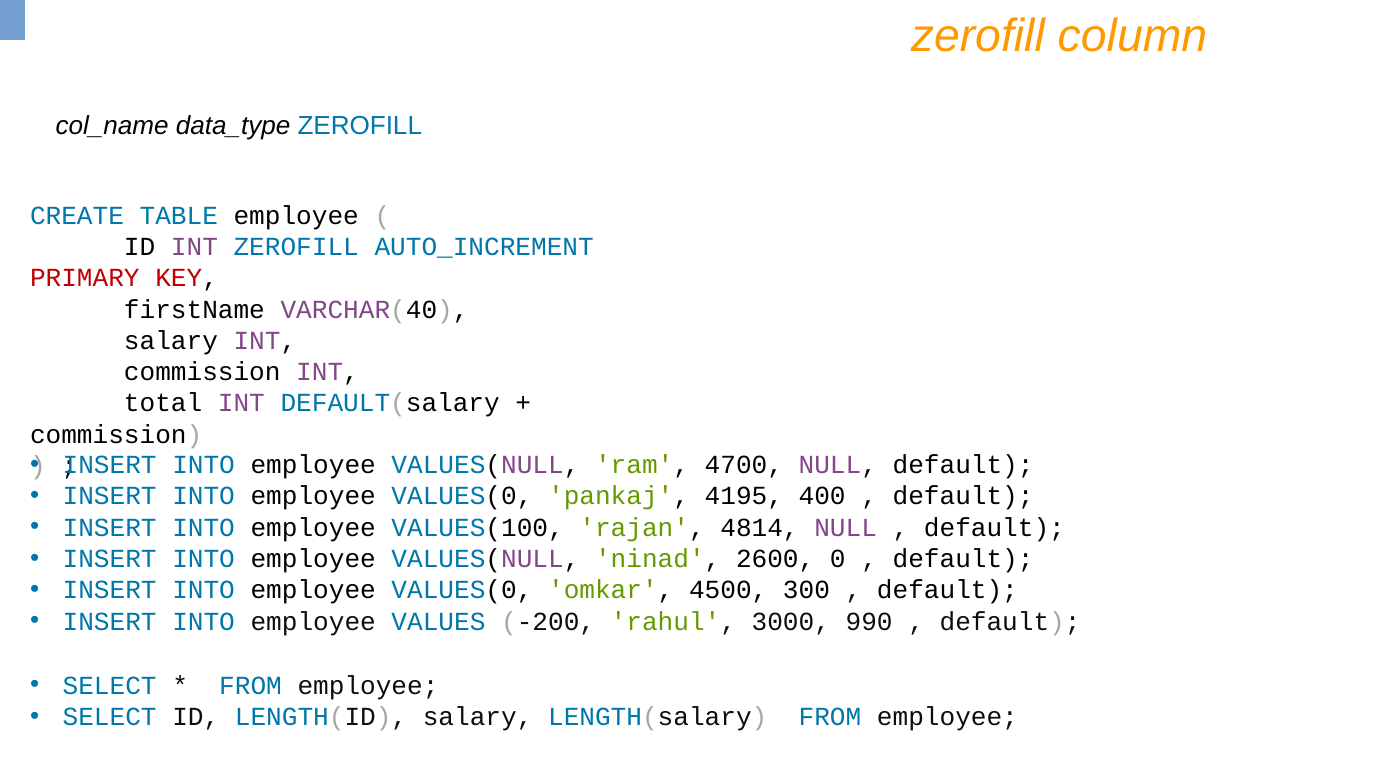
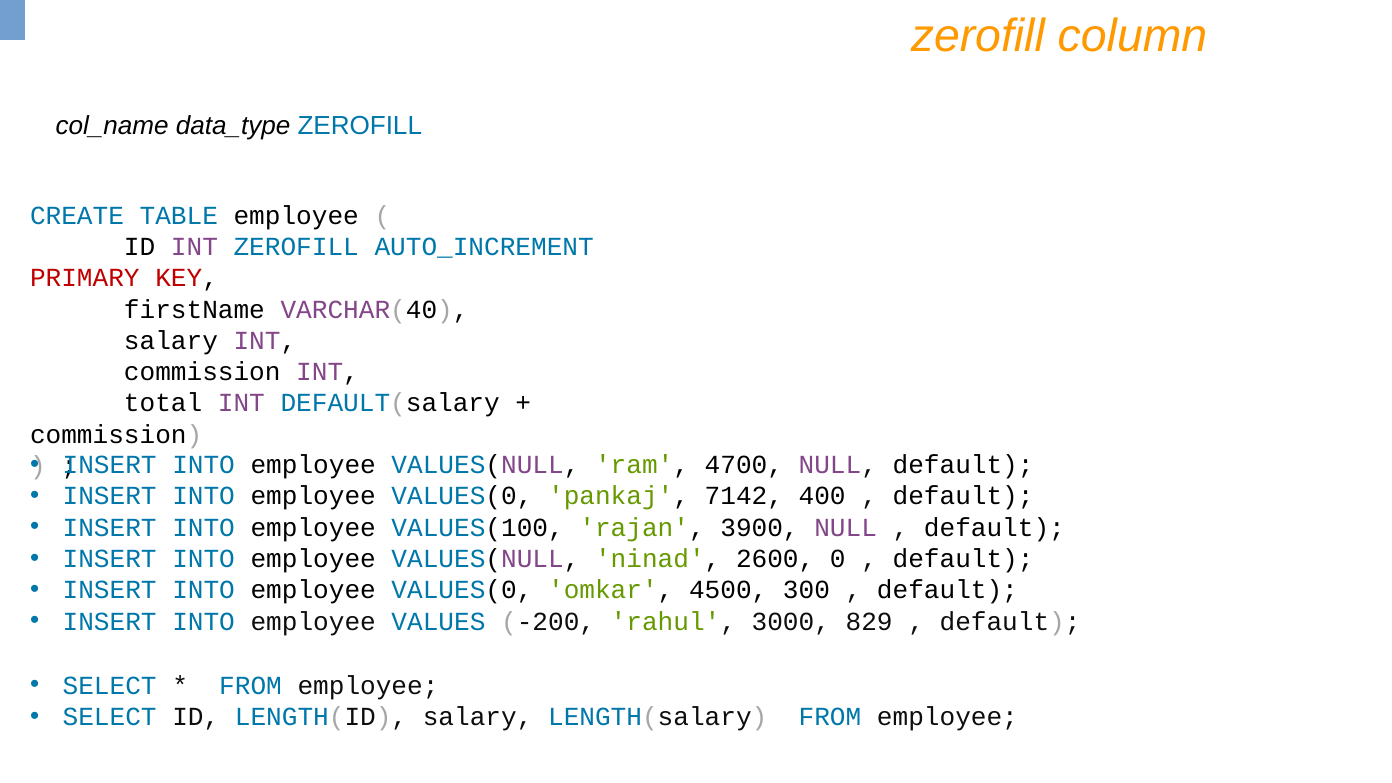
4195: 4195 -> 7142
4814: 4814 -> 3900
990: 990 -> 829
